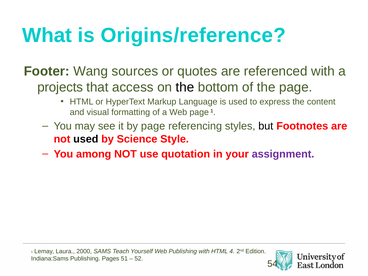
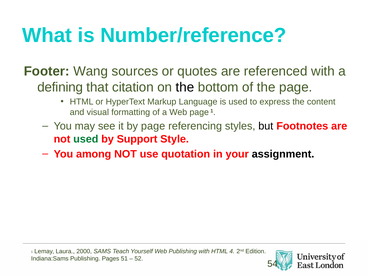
Origins/reference: Origins/reference -> Number/reference
projects: projects -> defining
access: access -> citation
used at (86, 139) colour: black -> green
Science: Science -> Support
assignment colour: purple -> black
